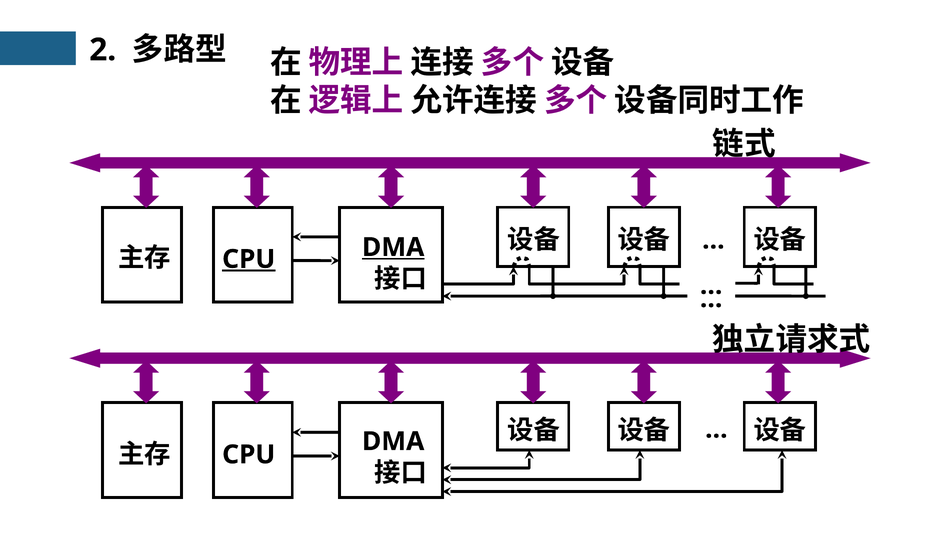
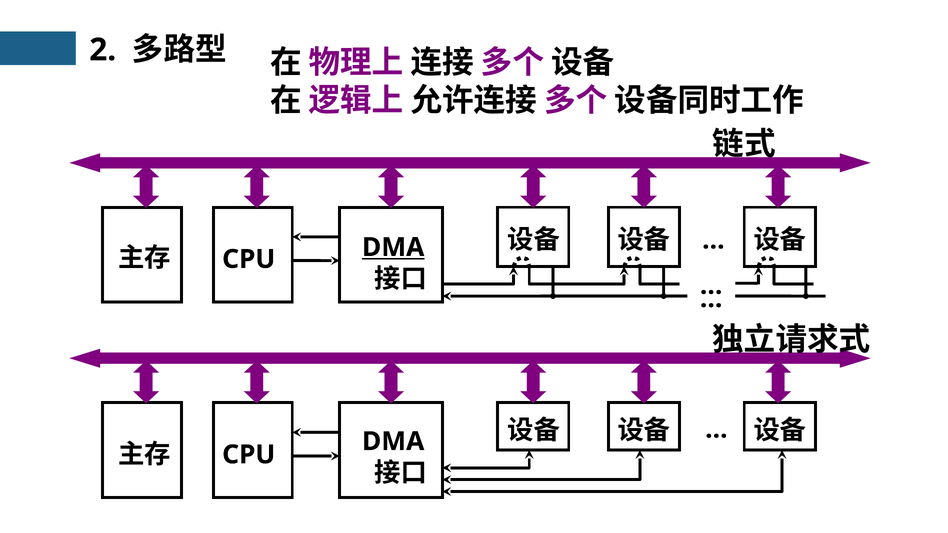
CPU at (249, 259) underline: present -> none
